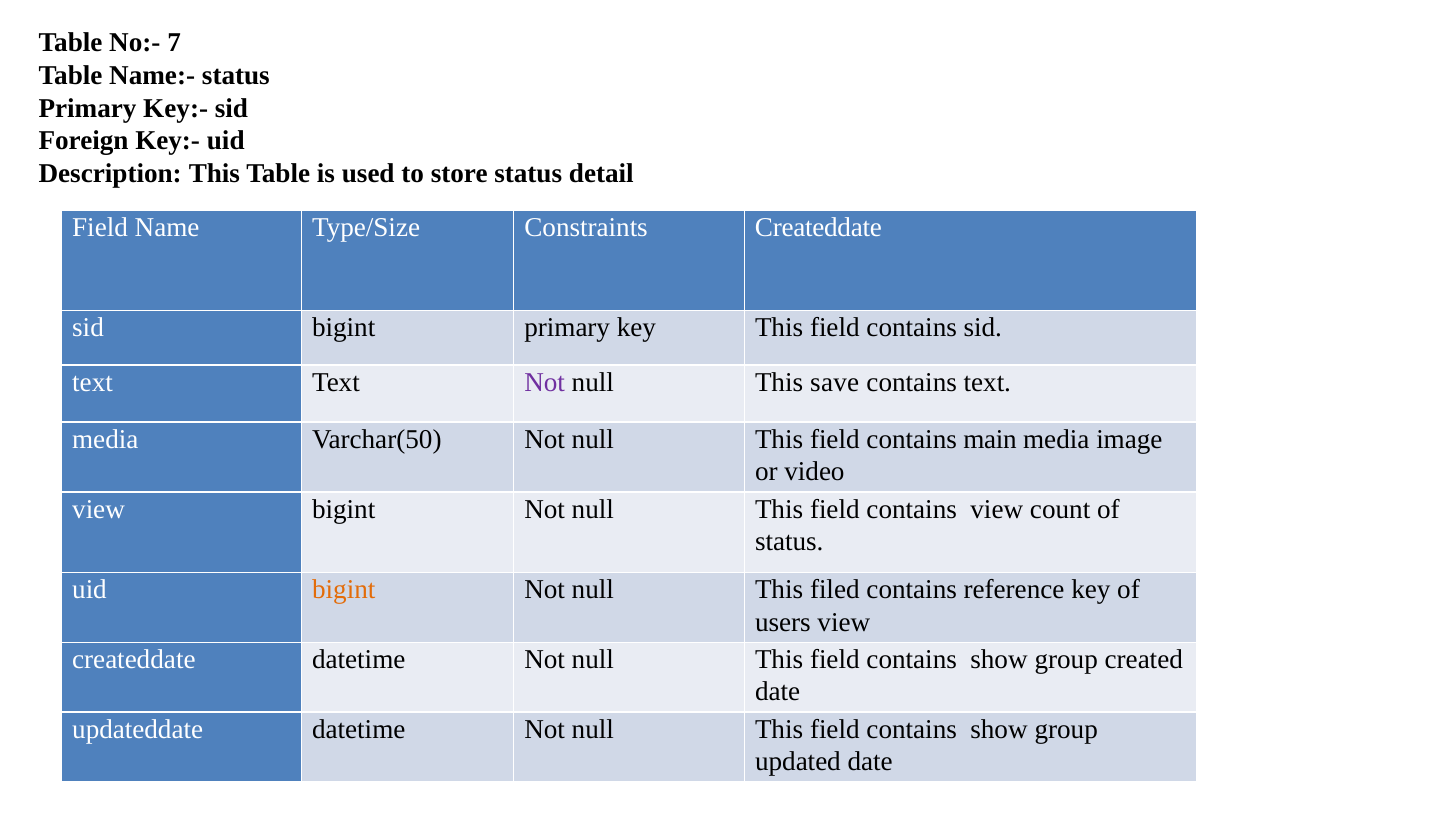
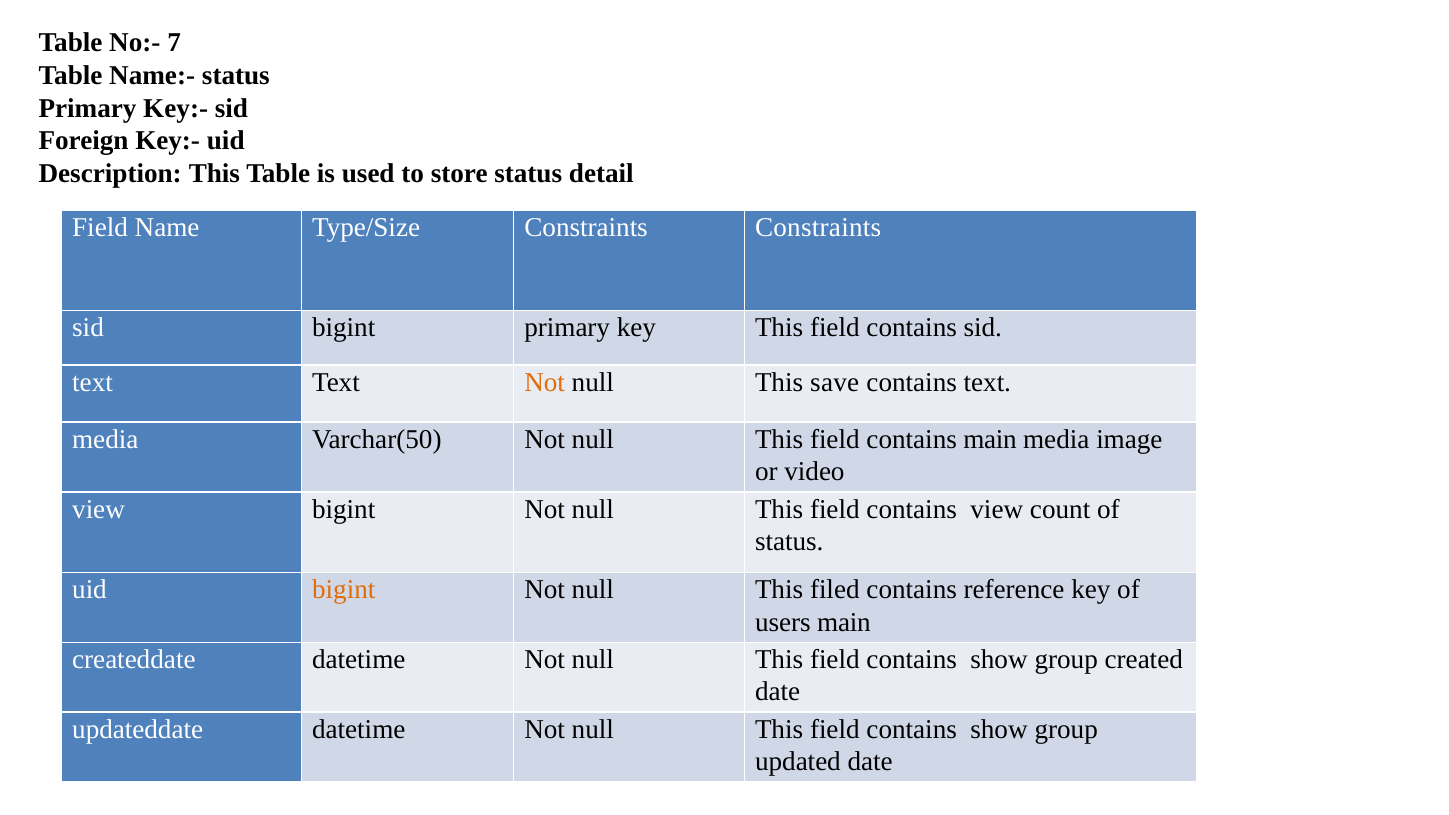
Constraints Createddate: Createddate -> Constraints
Not at (545, 382) colour: purple -> orange
users view: view -> main
